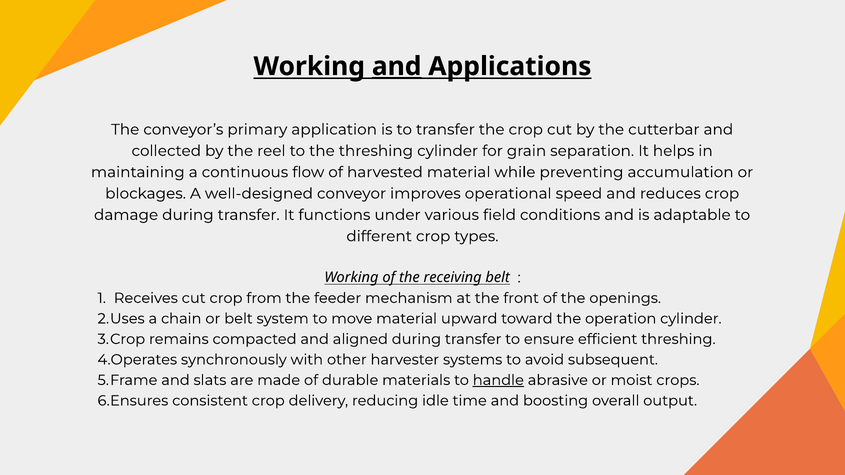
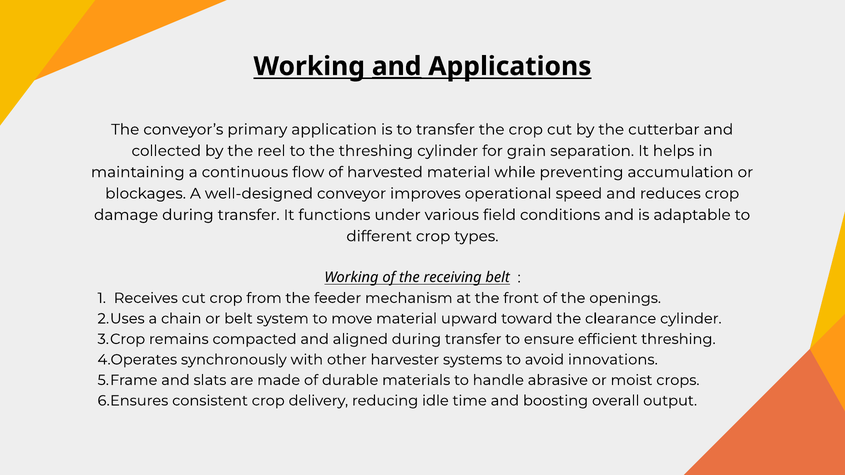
operation: operation -> clearance
subsequent: subsequent -> innovations
handle underline: present -> none
